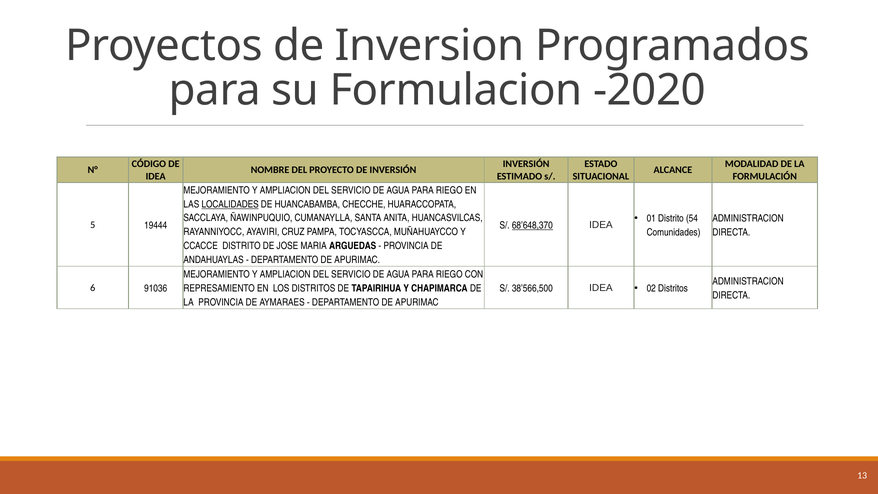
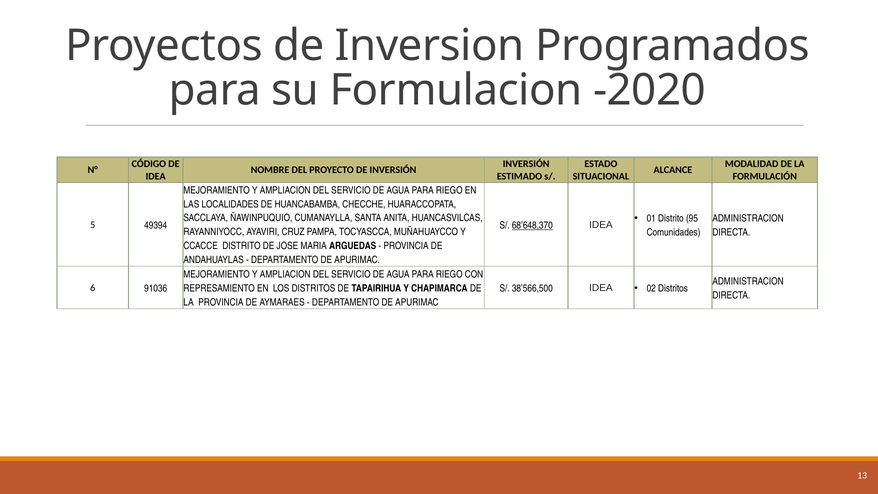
LOCALIDADES underline: present -> none
54: 54 -> 95
19444: 19444 -> 49394
